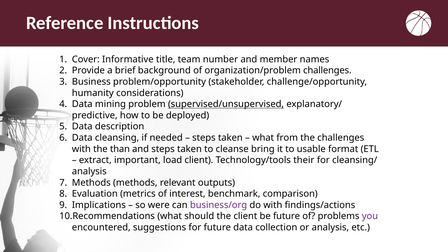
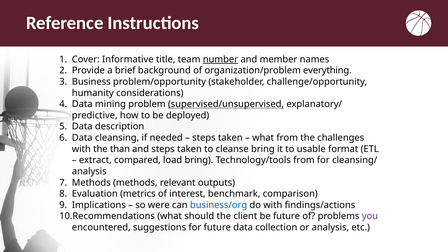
number underline: none -> present
organization/problem challenges: challenges -> everything
important: important -> compared
load client: client -> bring
Technology/tools their: their -> from
business/org colour: purple -> blue
